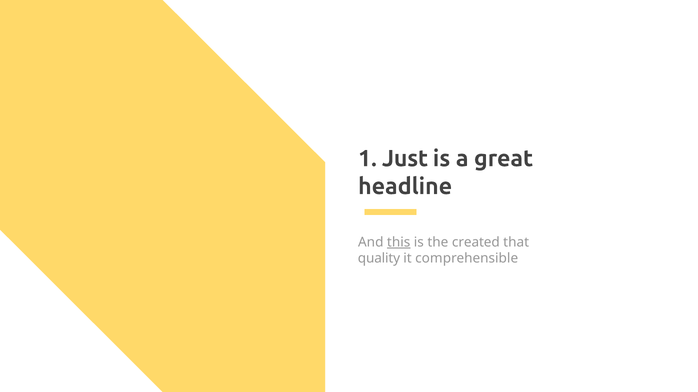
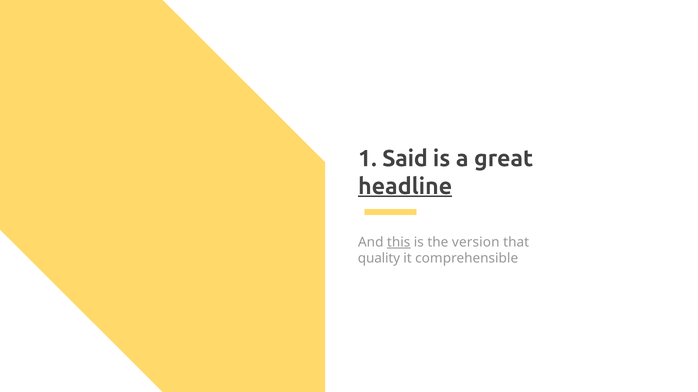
Just: Just -> Said
headline underline: none -> present
created: created -> version
